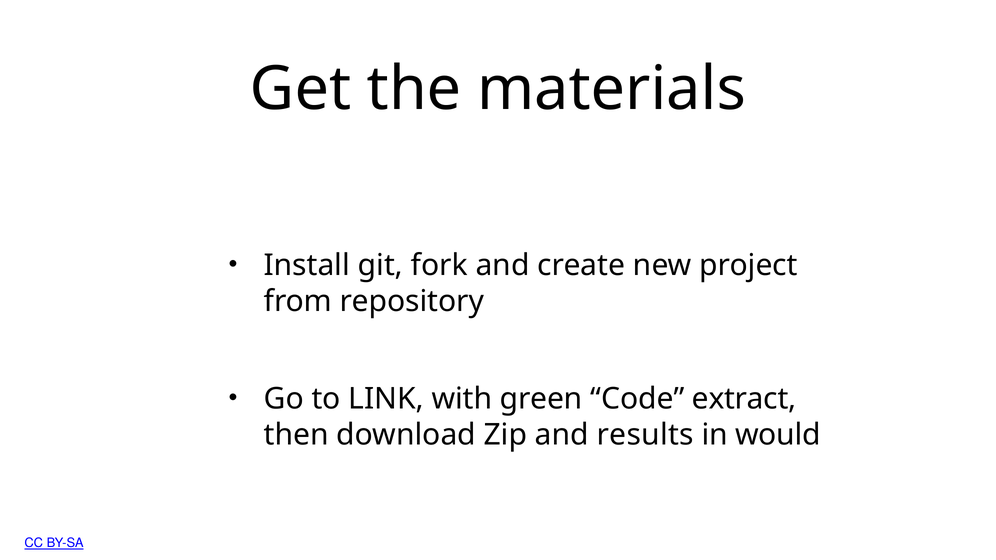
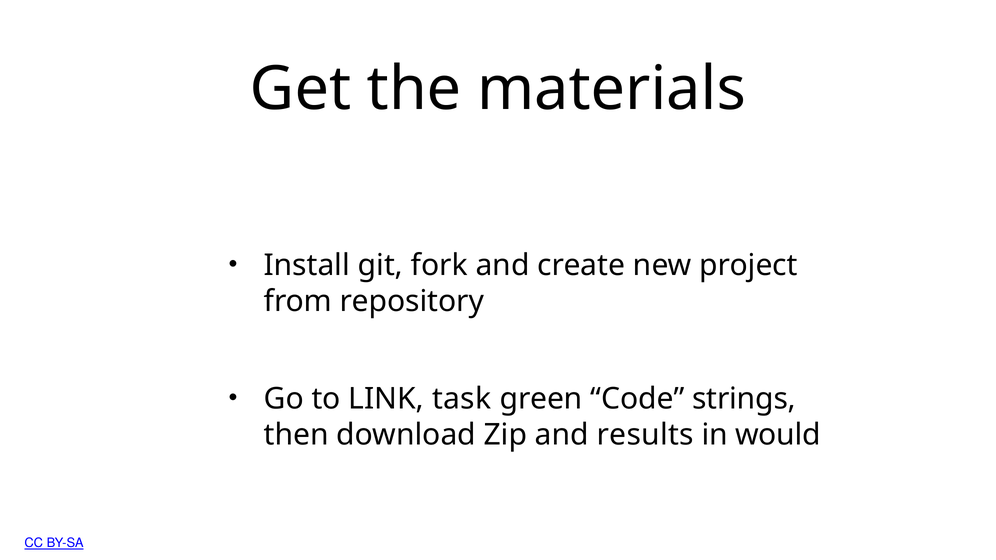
with: with -> task
extract: extract -> strings
